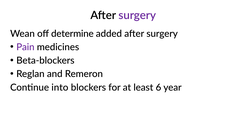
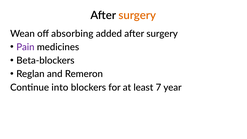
surgery at (137, 15) colour: purple -> orange
determine: determine -> absorbing
6: 6 -> 7
